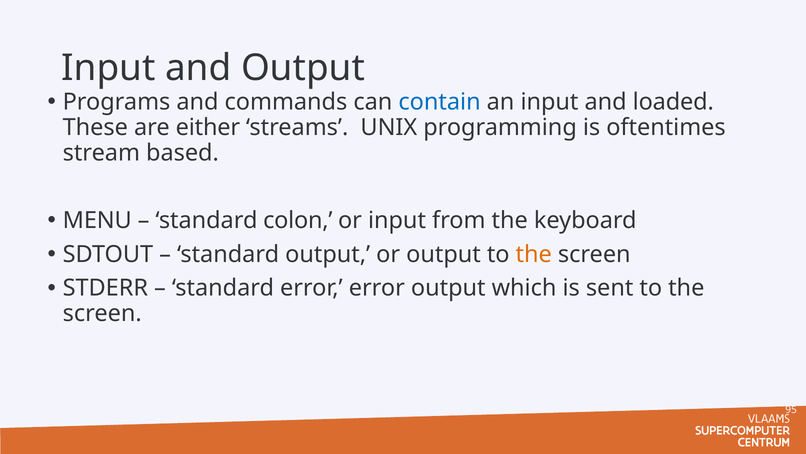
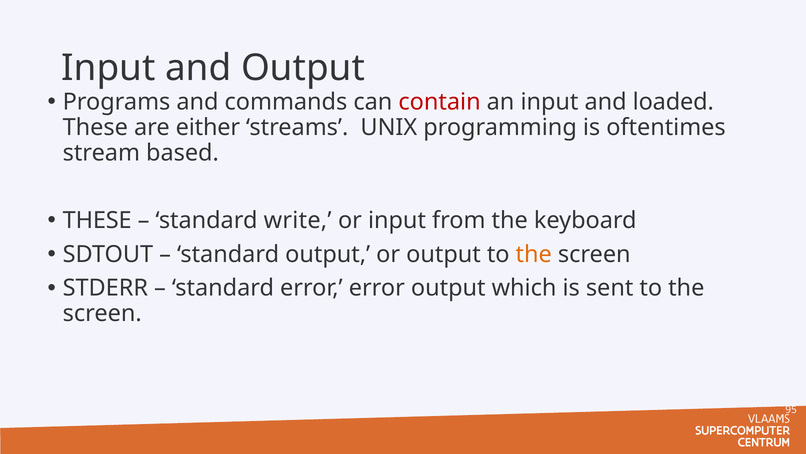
contain colour: blue -> red
MENU at (97, 220): MENU -> THESE
colon: colon -> write
